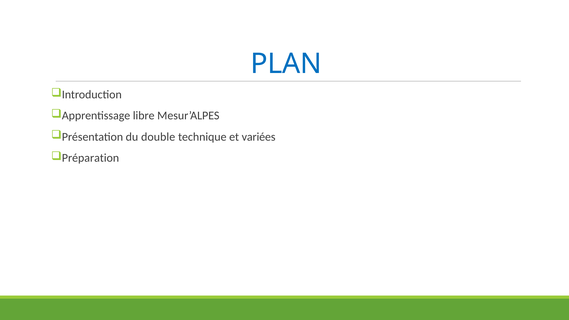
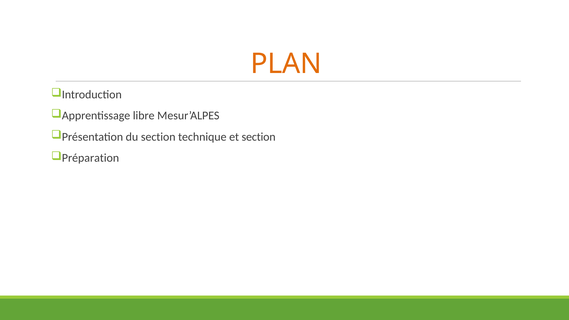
PLAN colour: blue -> orange
du double: double -> section
et variées: variées -> section
